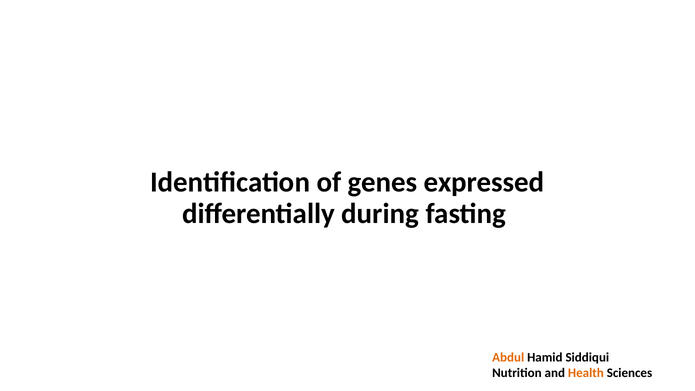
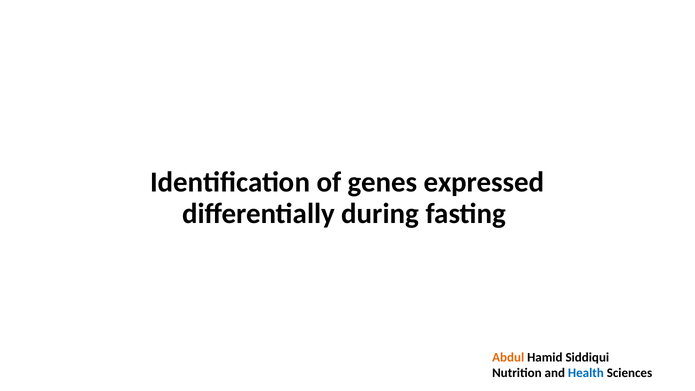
Health colour: orange -> blue
